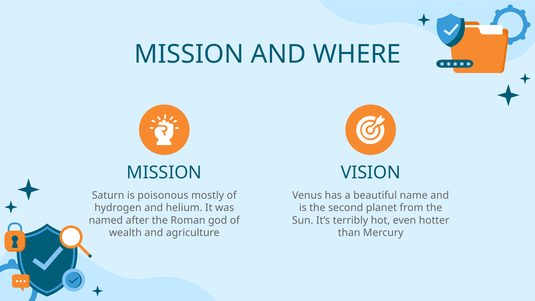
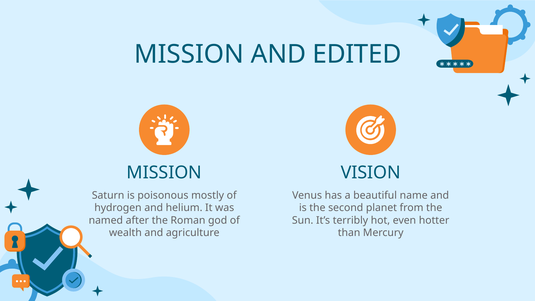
WHERE: WHERE -> EDITED
